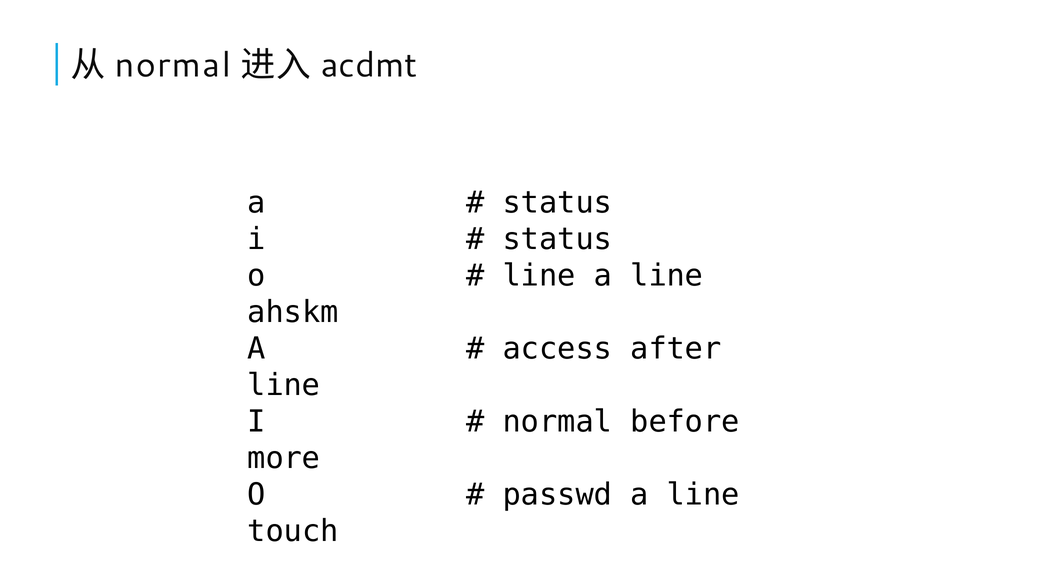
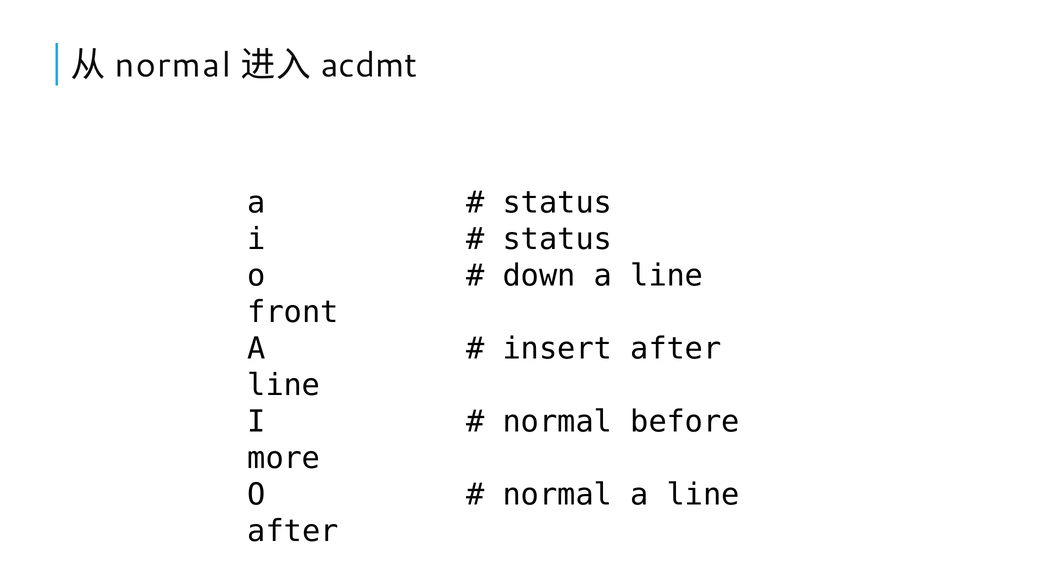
line at (539, 276): line -> down
ahskm: ahskm -> front
access: access -> insert
passwd at (557, 494): passwd -> normal
touch at (293, 531): touch -> after
